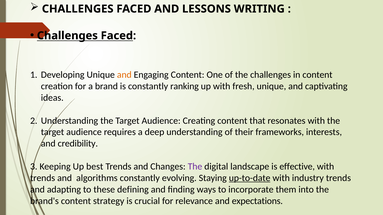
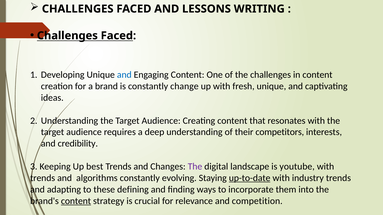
and at (124, 75) colour: orange -> blue
ranking: ranking -> change
frameworks: frameworks -> competitors
effective: effective -> youtube
content at (76, 201) underline: none -> present
expectations: expectations -> competition
